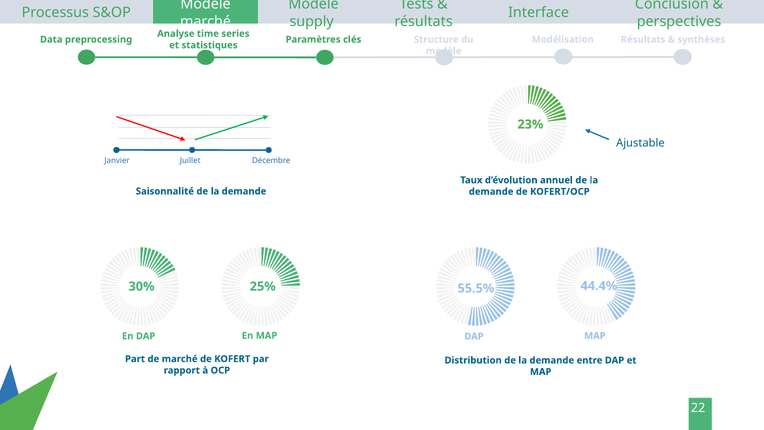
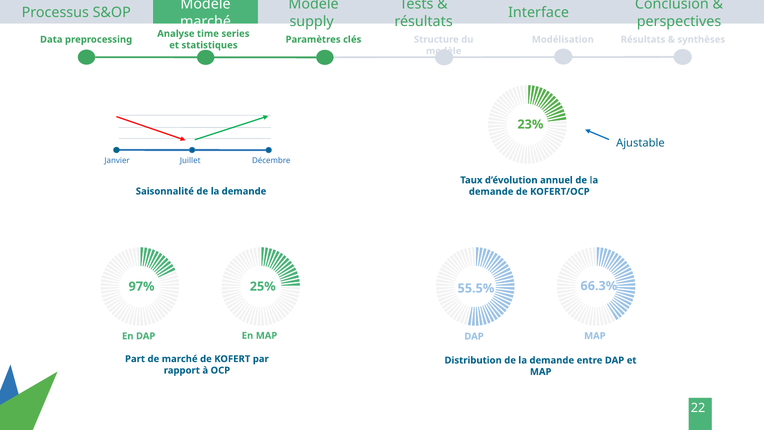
30%: 30% -> 97%
44.4%: 44.4% -> 66.3%
